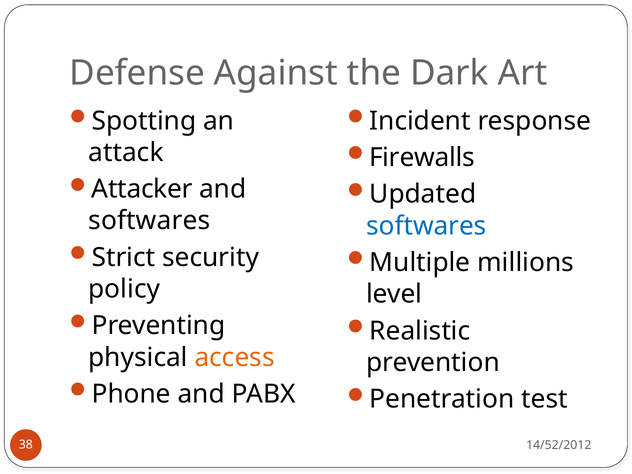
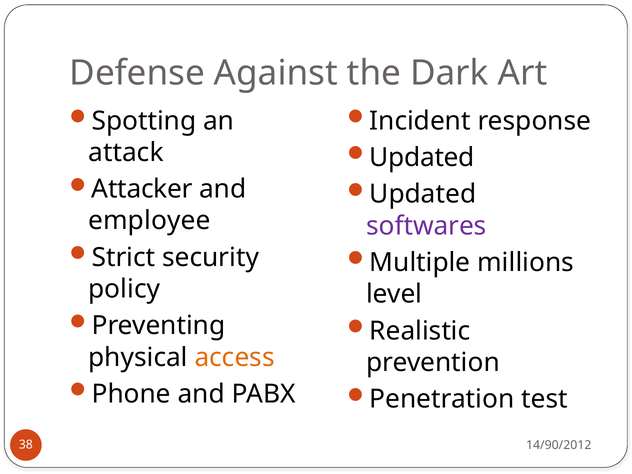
Firewalls at (422, 158): Firewalls -> Updated
softwares at (149, 221): softwares -> employee
softwares at (426, 226) colour: blue -> purple
14/52/2012: 14/52/2012 -> 14/90/2012
